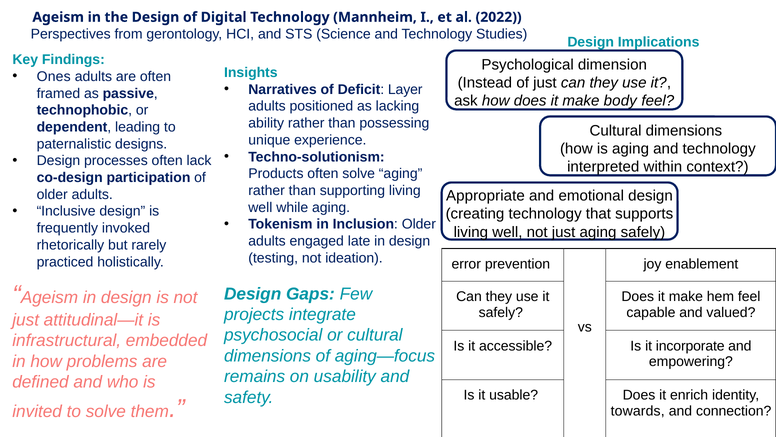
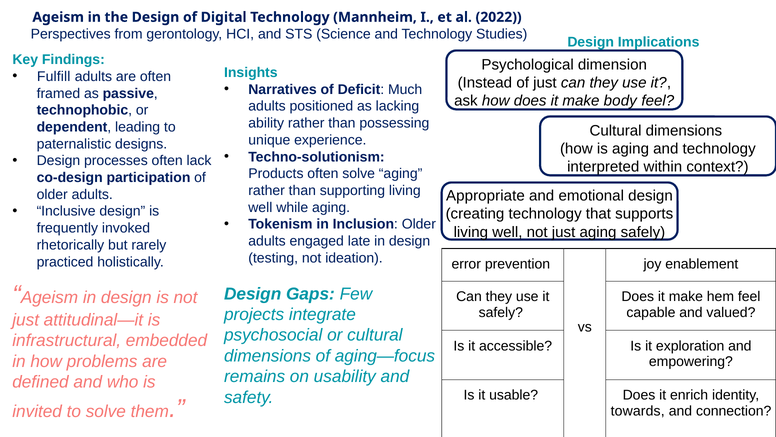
Ones: Ones -> Fulfill
Layer: Layer -> Much
incorporate: incorporate -> exploration
